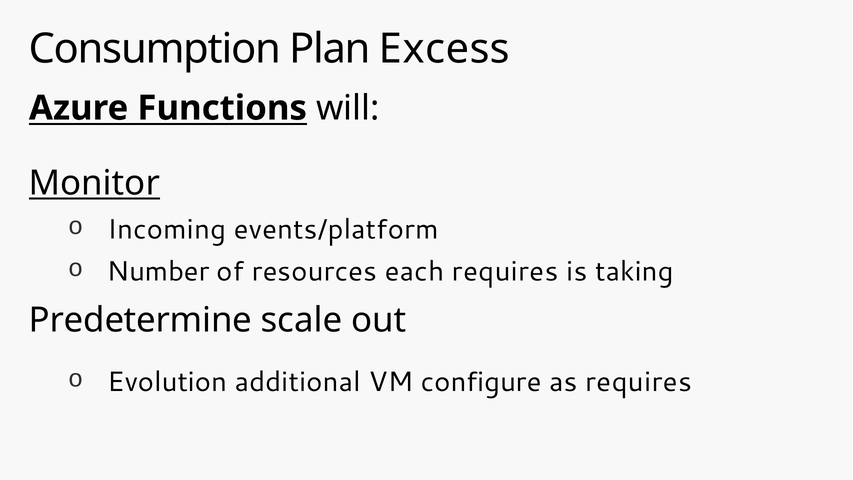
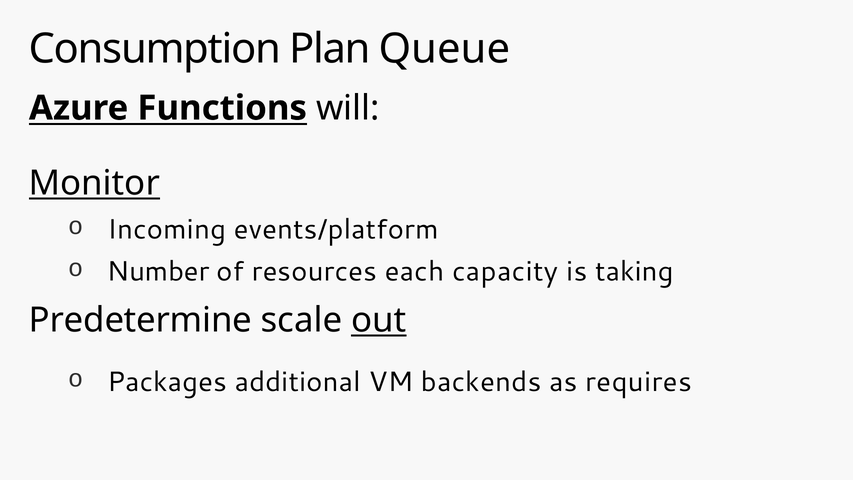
Excess: Excess -> Queue
each requires: requires -> capacity
out underline: none -> present
Evolution: Evolution -> Packages
configure: configure -> backends
